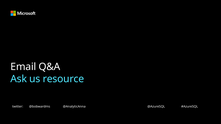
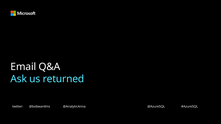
resource: resource -> returned
